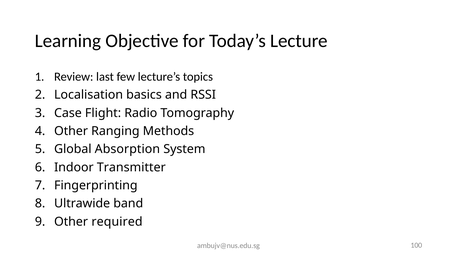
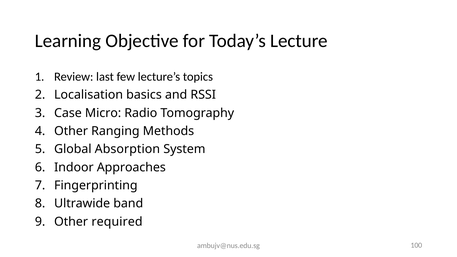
Flight: Flight -> Micro
Transmitter: Transmitter -> Approaches
